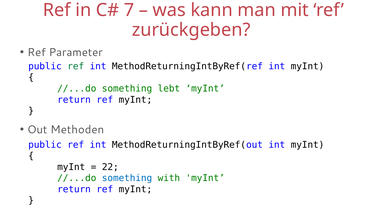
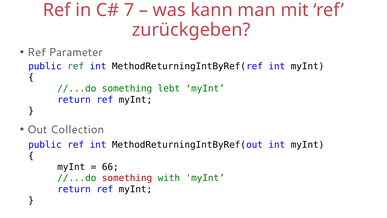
Methoden: Methoden -> Collection
22: 22 -> 66
something at (127, 178) colour: blue -> red
